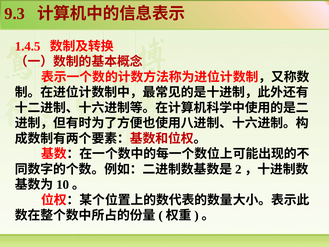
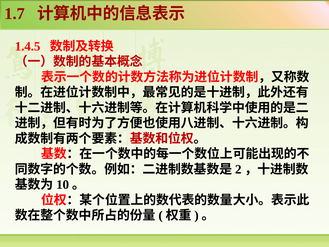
9.3: 9.3 -> 1.7
